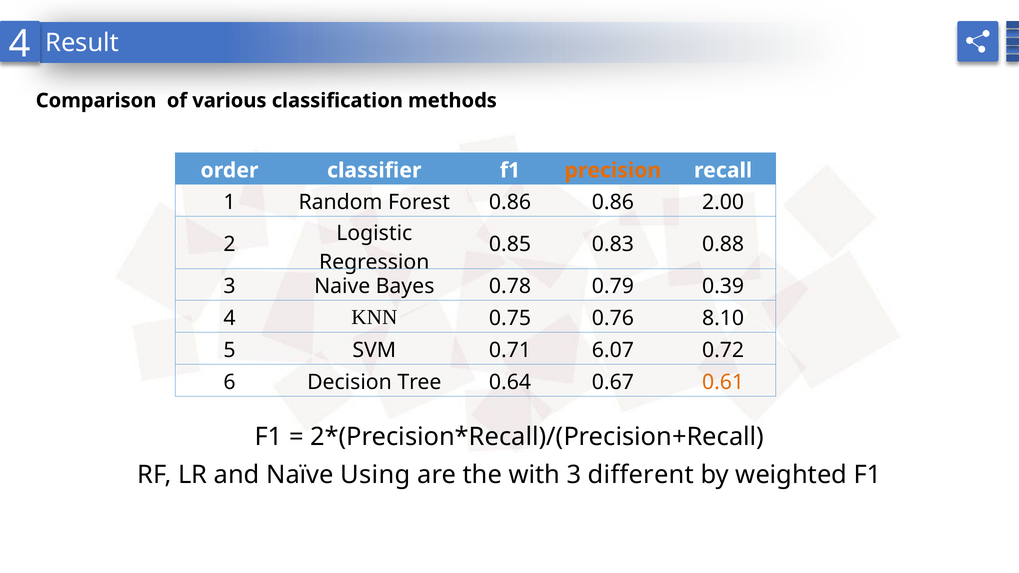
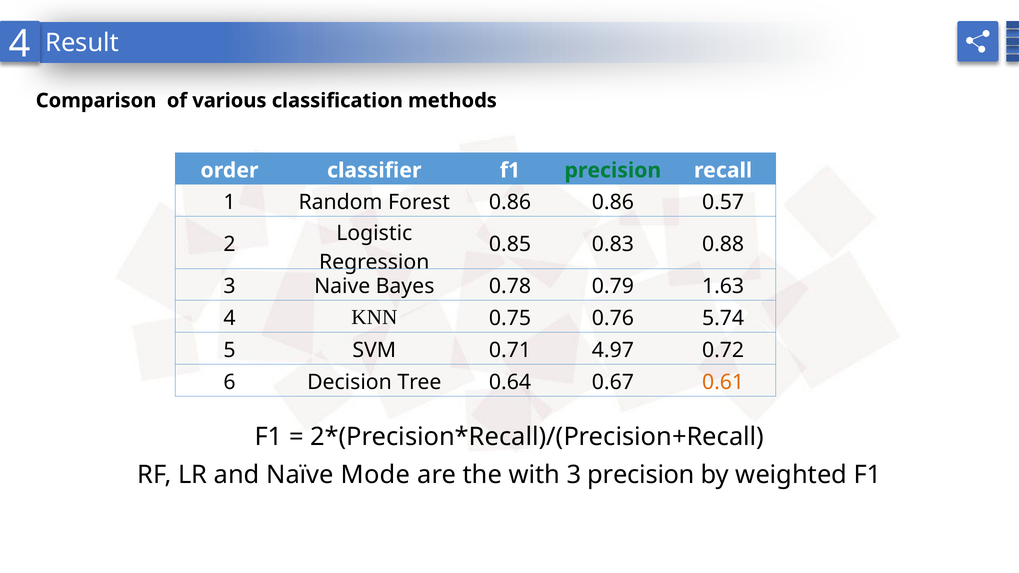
precision at (613, 170) colour: orange -> green
2.00: 2.00 -> 0.57
0.39: 0.39 -> 1.63
8.10: 8.10 -> 5.74
6.07: 6.07 -> 4.97
Using: Using -> Mode
3 different: different -> precision
